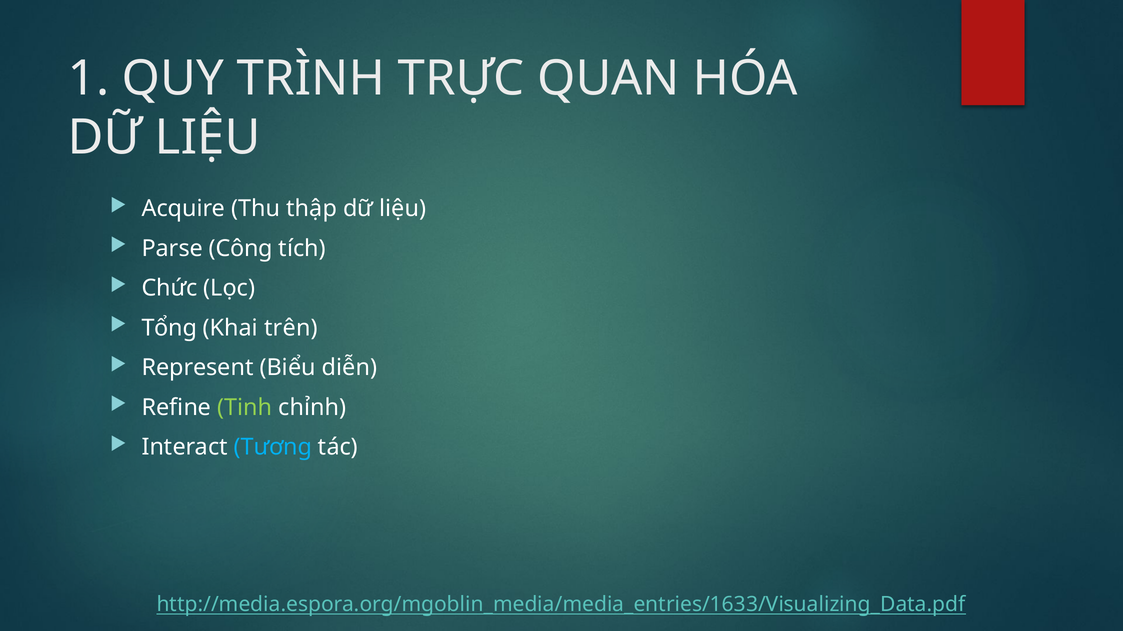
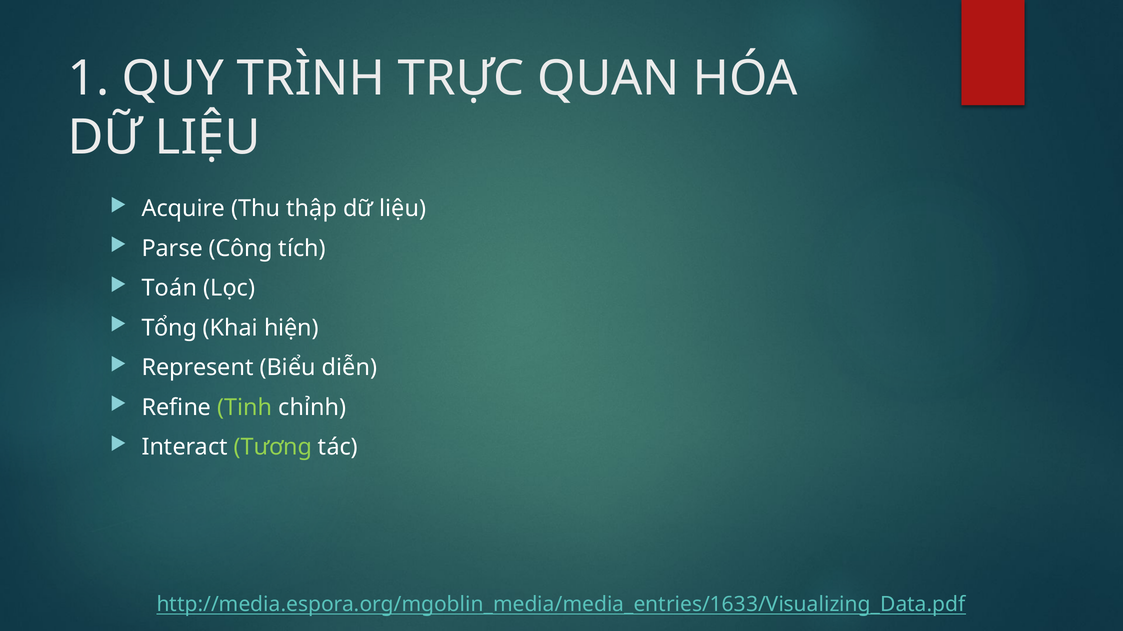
Chức: Chức -> Toán
trên: trên -> hiện
Tương colour: light blue -> light green
